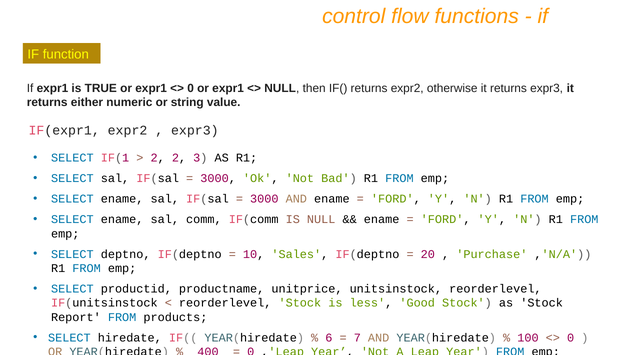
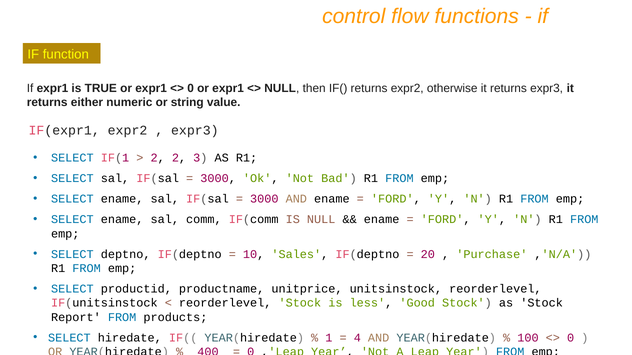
6: 6 -> 1
7: 7 -> 4
